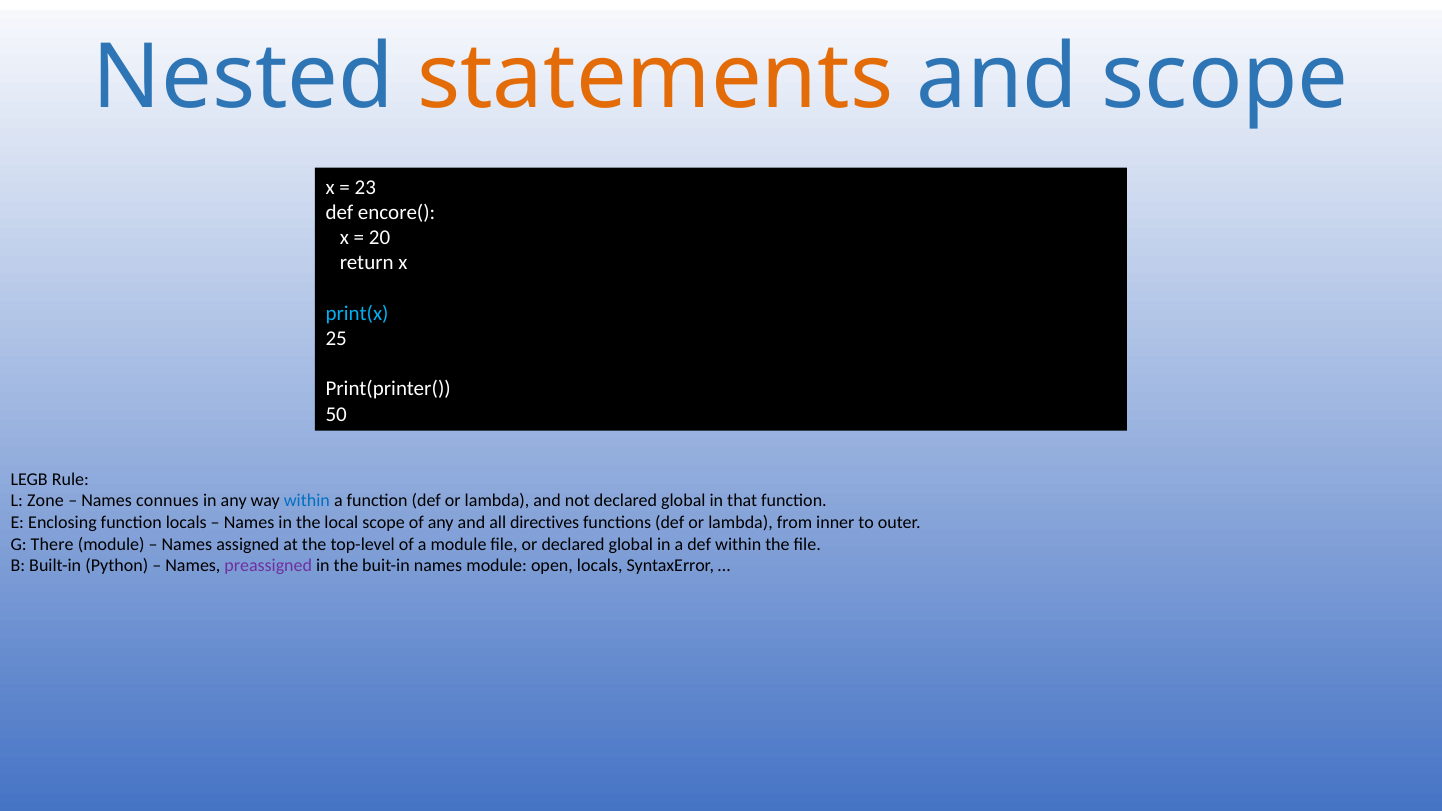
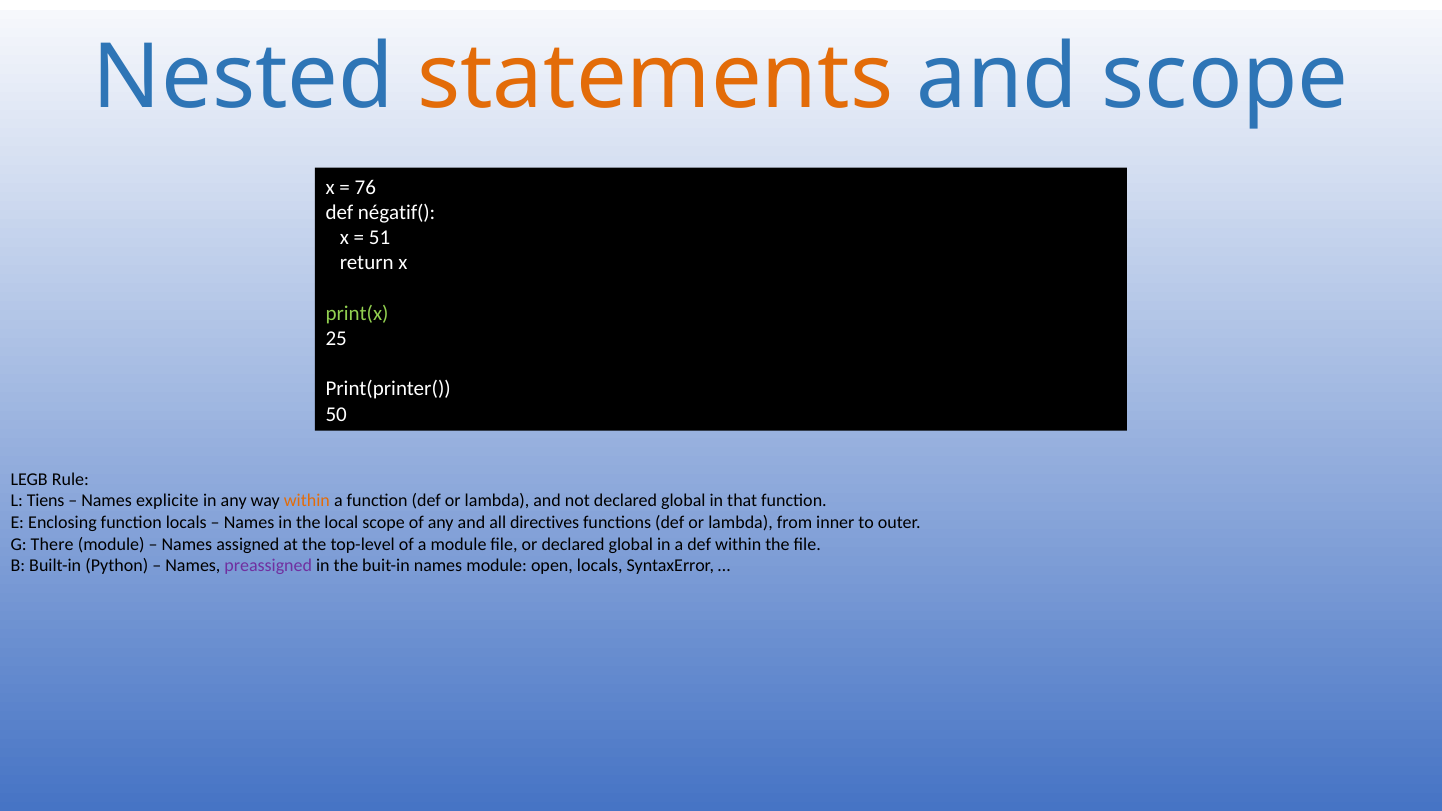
23: 23 -> 76
encore(: encore( -> négatif(
20: 20 -> 51
print(x colour: light blue -> light green
Zone: Zone -> Tiens
connues: connues -> explicite
within at (307, 501) colour: blue -> orange
